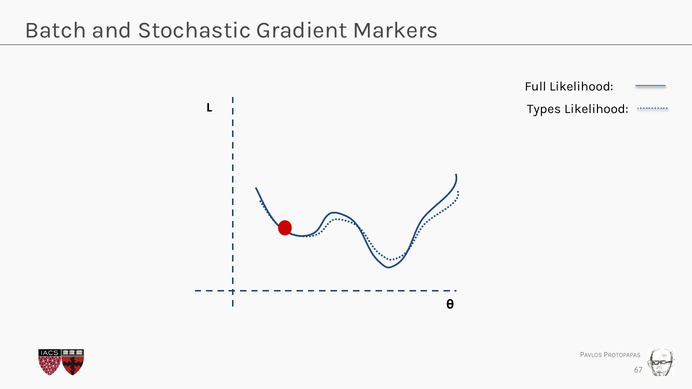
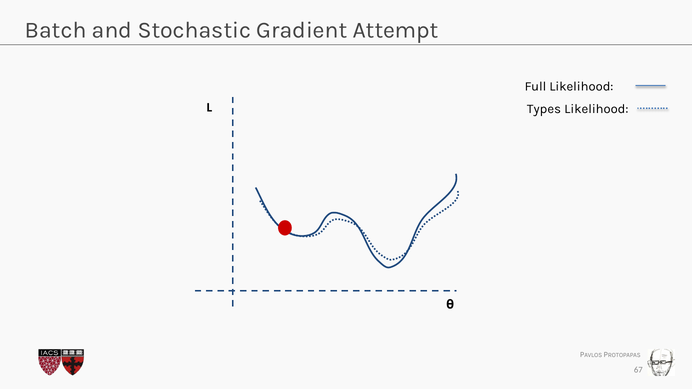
Markers: Markers -> Attempt
